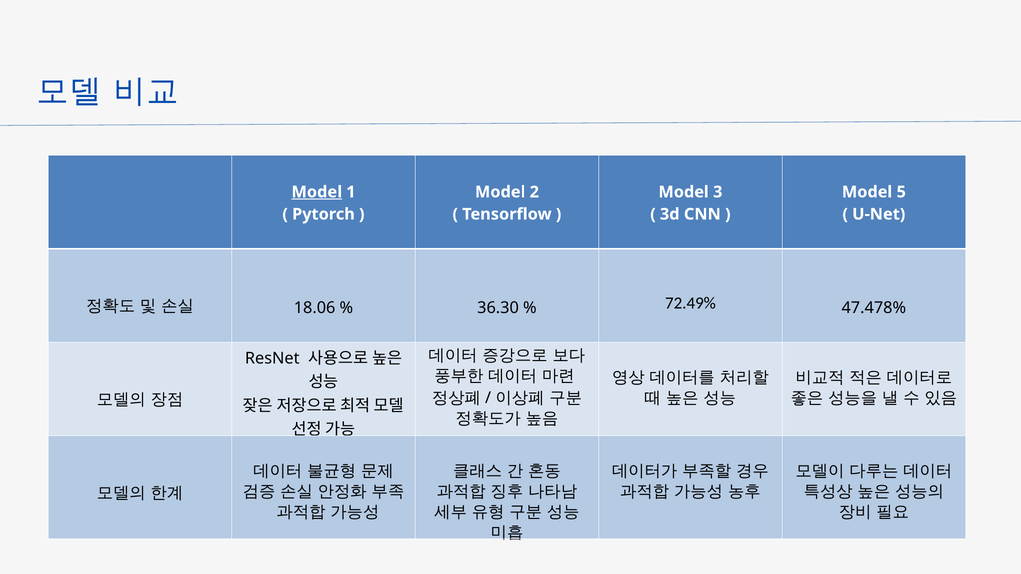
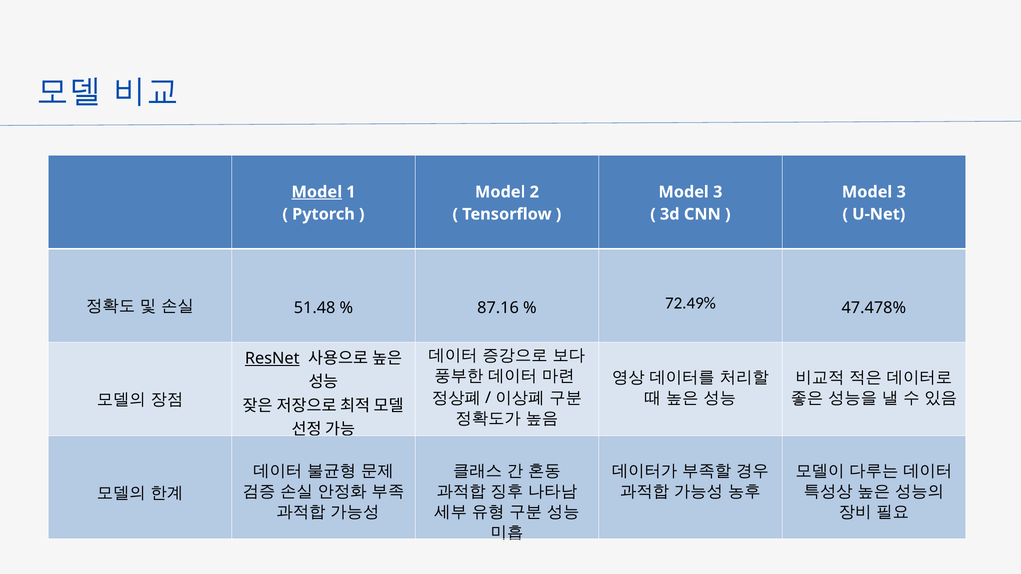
5 at (901, 192): 5 -> 3
18.06: 18.06 -> 51.48
36.30: 36.30 -> 87.16
ResNet underline: none -> present
